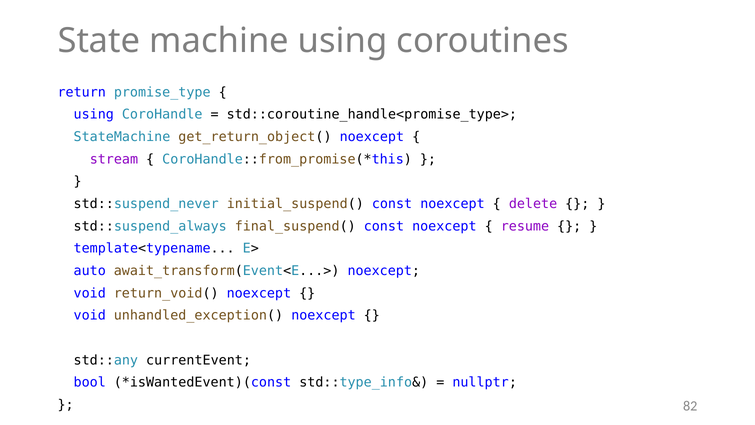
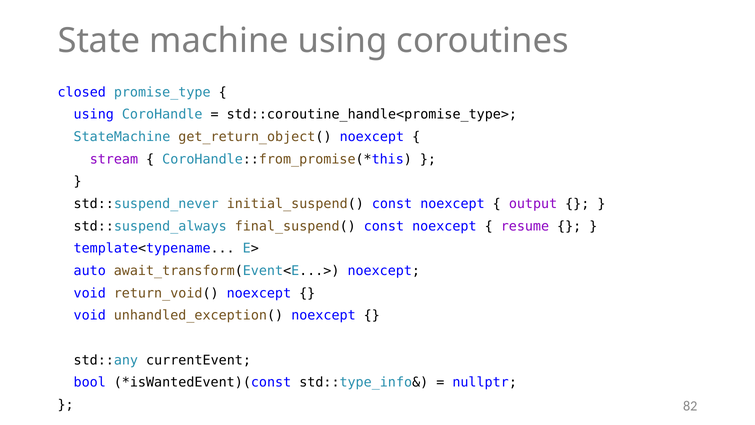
return: return -> closed
delete: delete -> output
